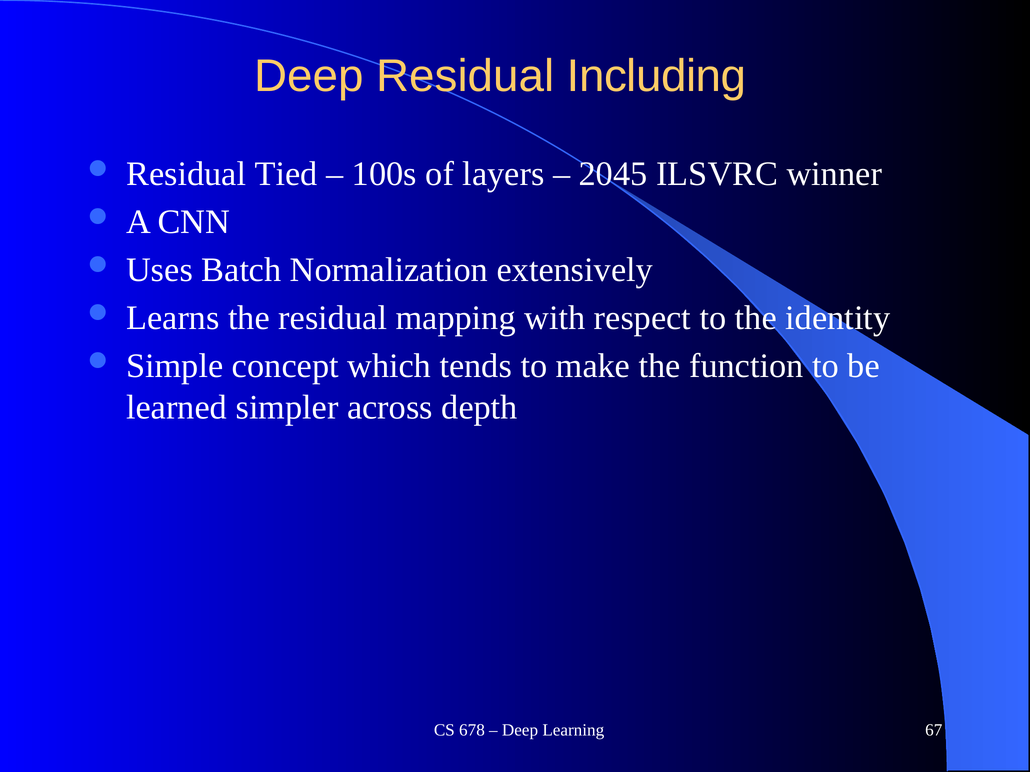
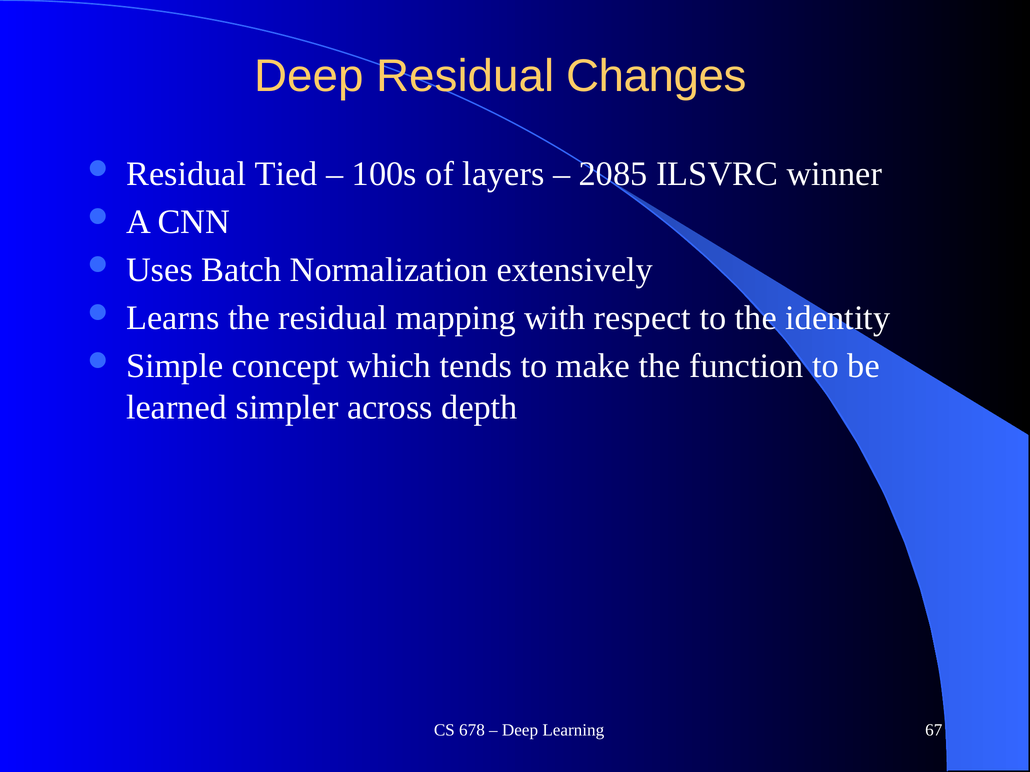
Including: Including -> Changes
2045: 2045 -> 2085
